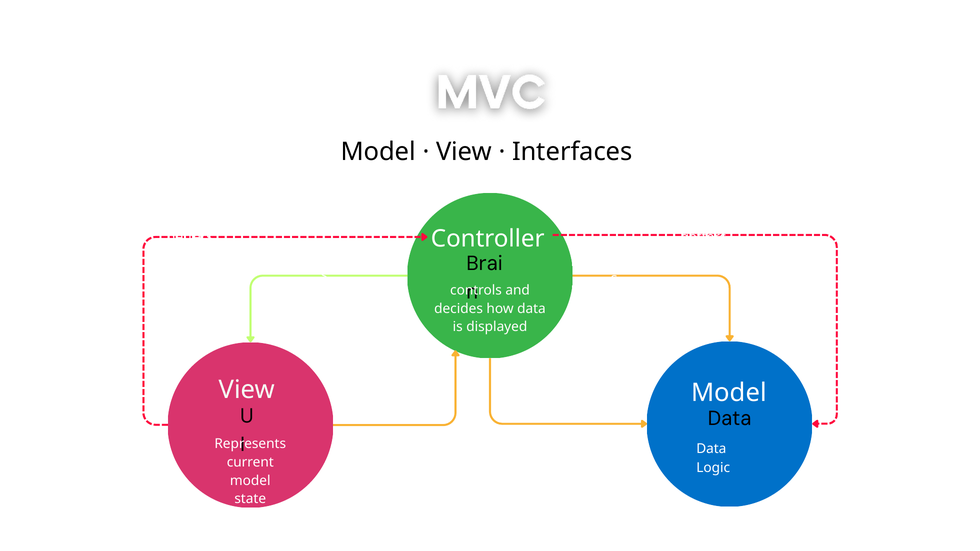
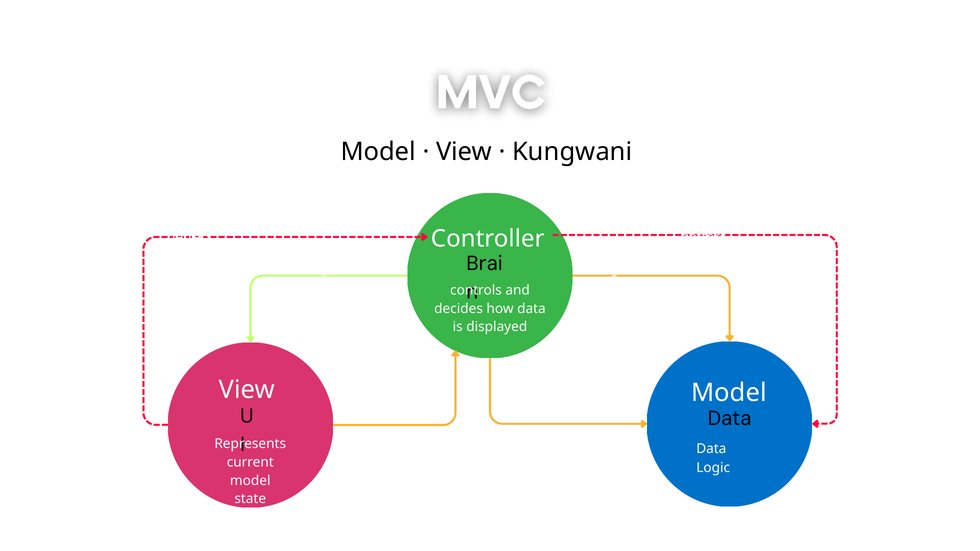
Interfaces: Interfaces -> Kungwani
